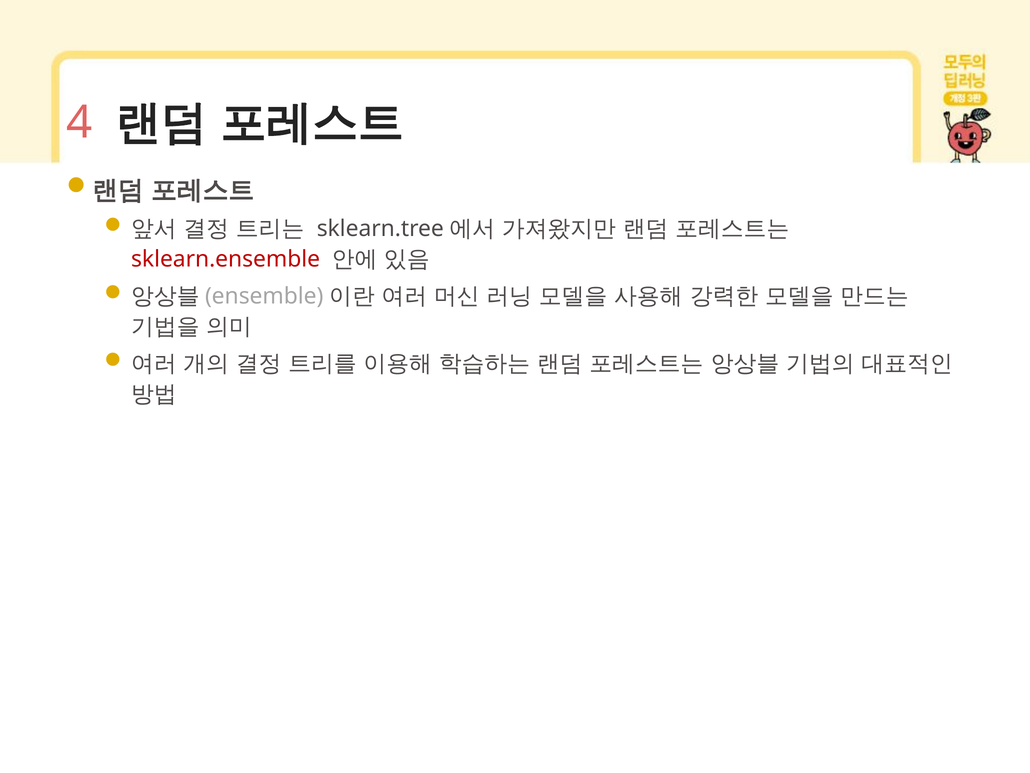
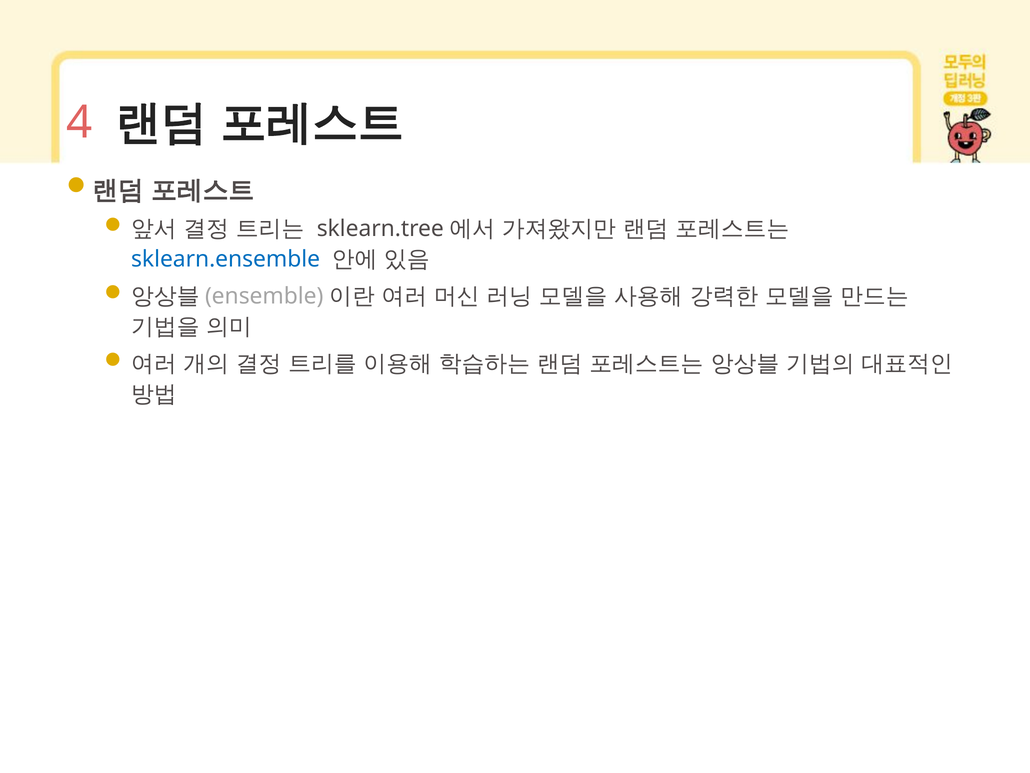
sklearn.ensemble colour: red -> blue
